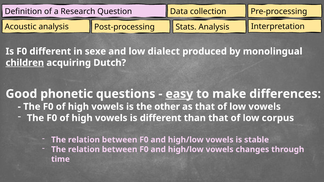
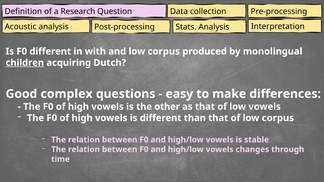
sexe: sexe -> with
and low dialect: dialect -> corpus
phonetic: phonetic -> complex
easy underline: present -> none
